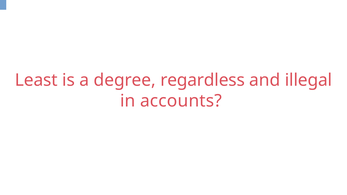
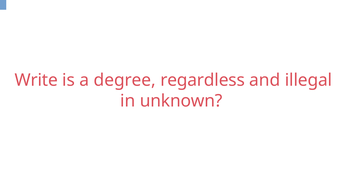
Least: Least -> Write
accounts: accounts -> unknown
